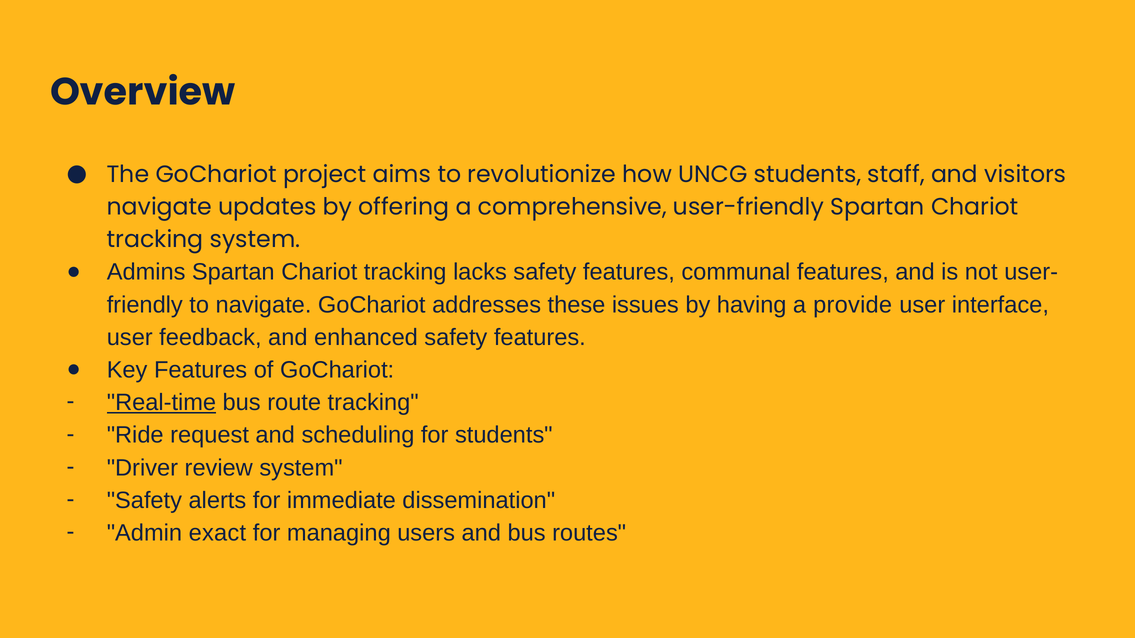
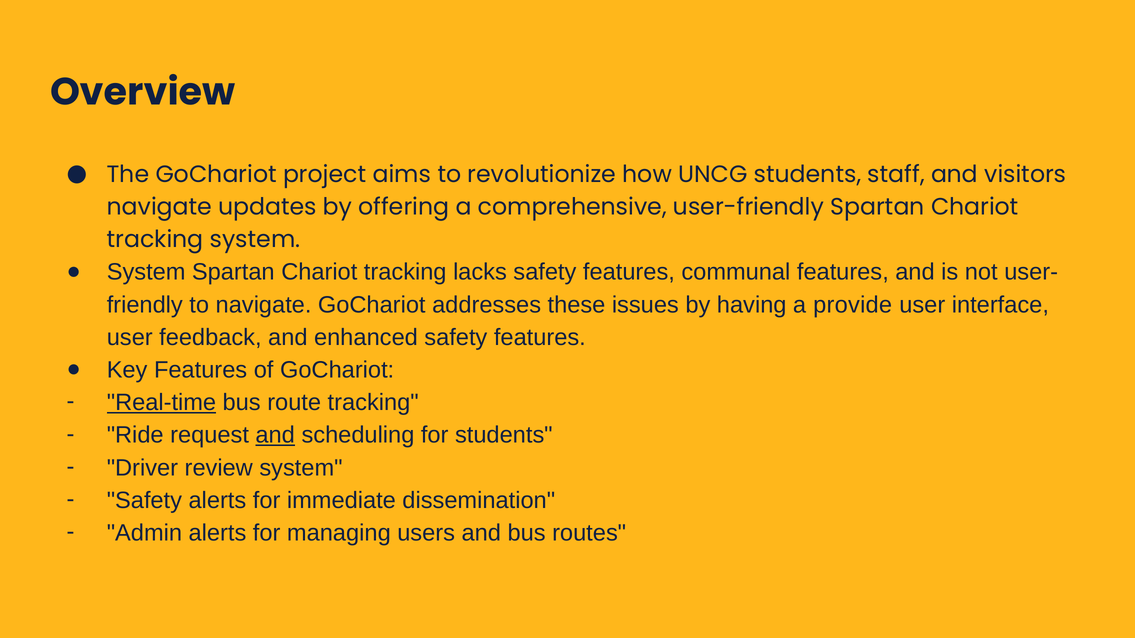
Admins at (146, 272): Admins -> System
and at (275, 435) underline: none -> present
Admin exact: exact -> alerts
